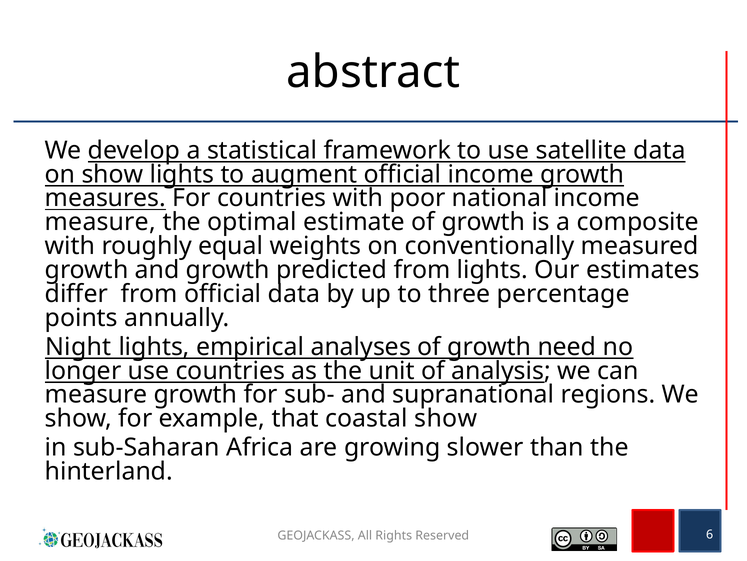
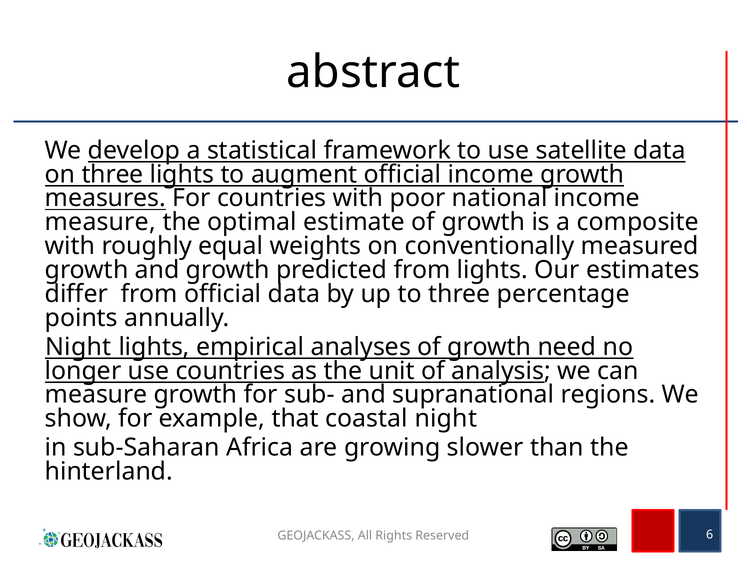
on show: show -> three
coastal show: show -> night
